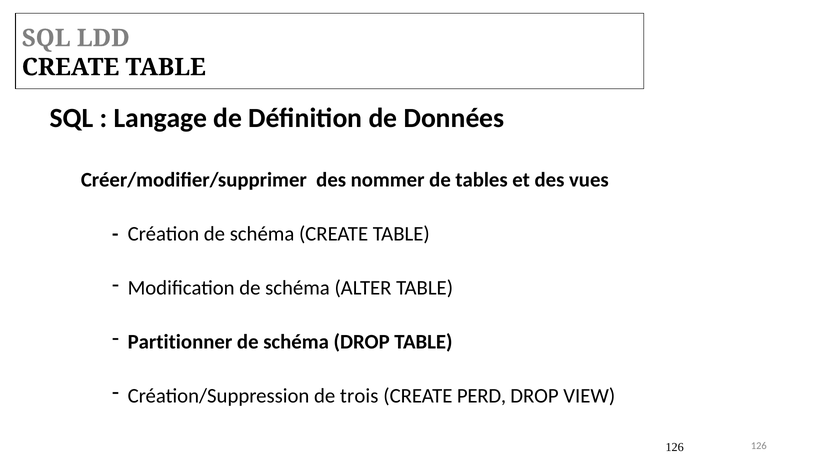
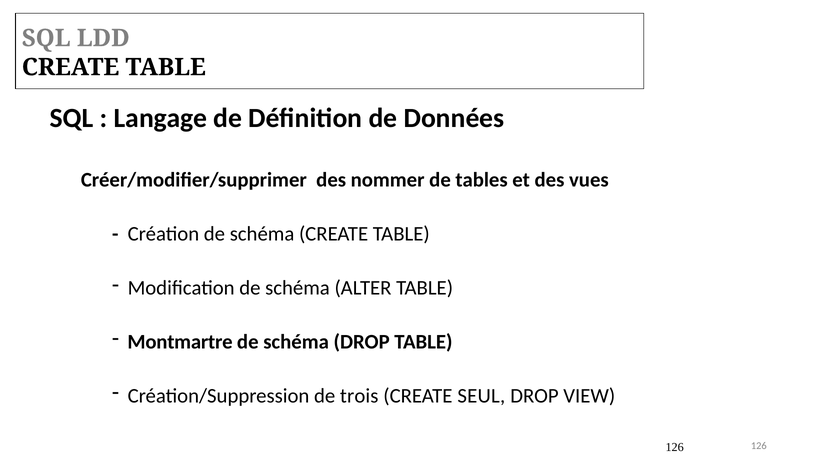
Partitionner: Partitionner -> Montmartre
PERD: PERD -> SEUL
